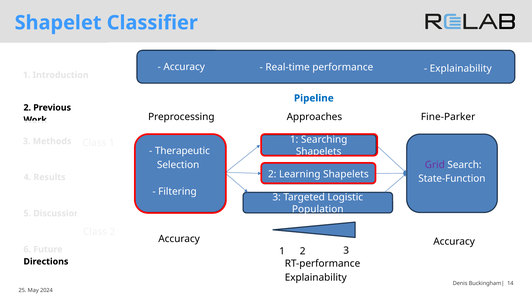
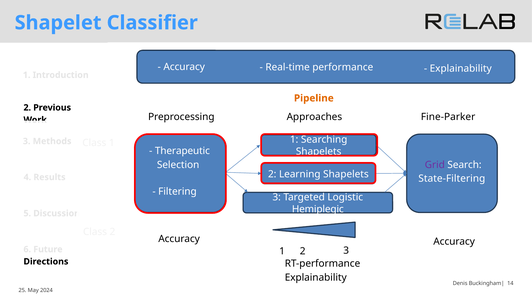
Pipeline colour: blue -> orange
State-Function: State-Function -> State-Filtering
Population: Population -> Hemiplegic
